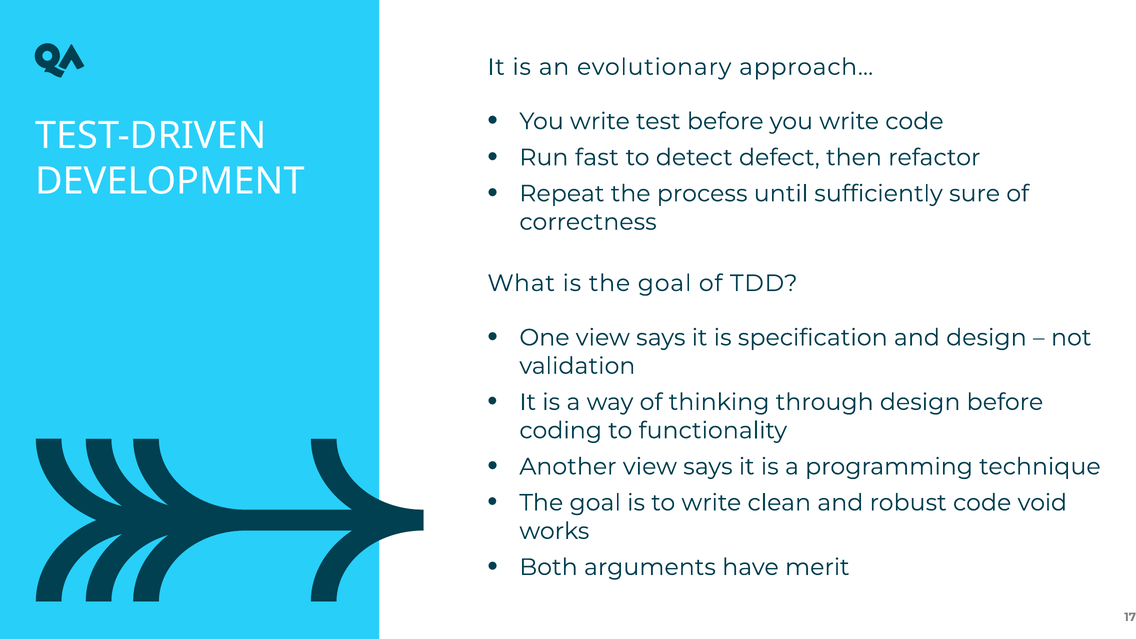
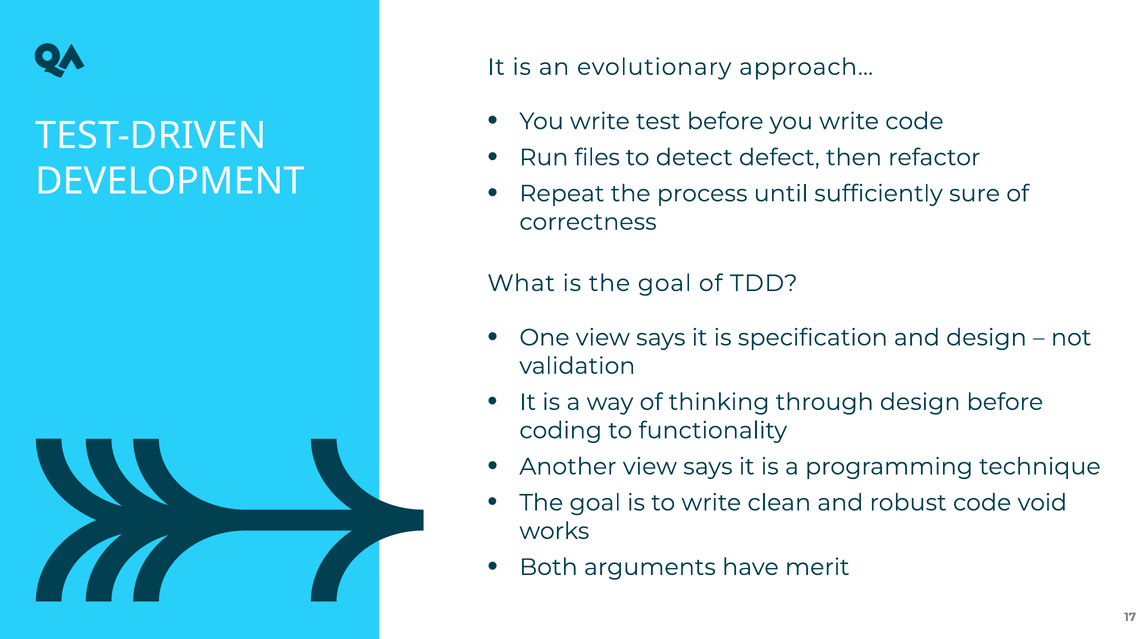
fast: fast -> files
